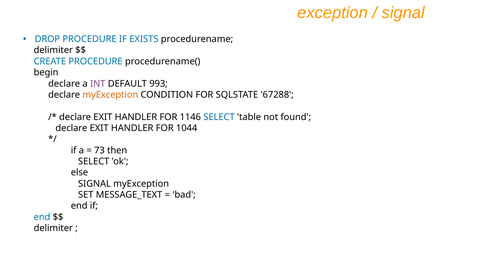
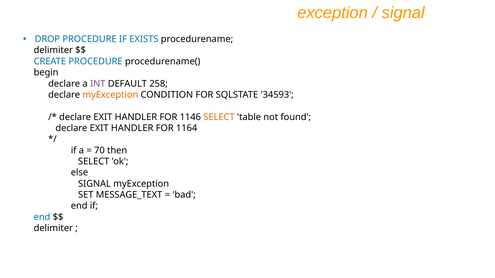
993: 993 -> 258
67288: 67288 -> 34593
SELECT at (219, 117) colour: blue -> orange
1044: 1044 -> 1164
73: 73 -> 70
